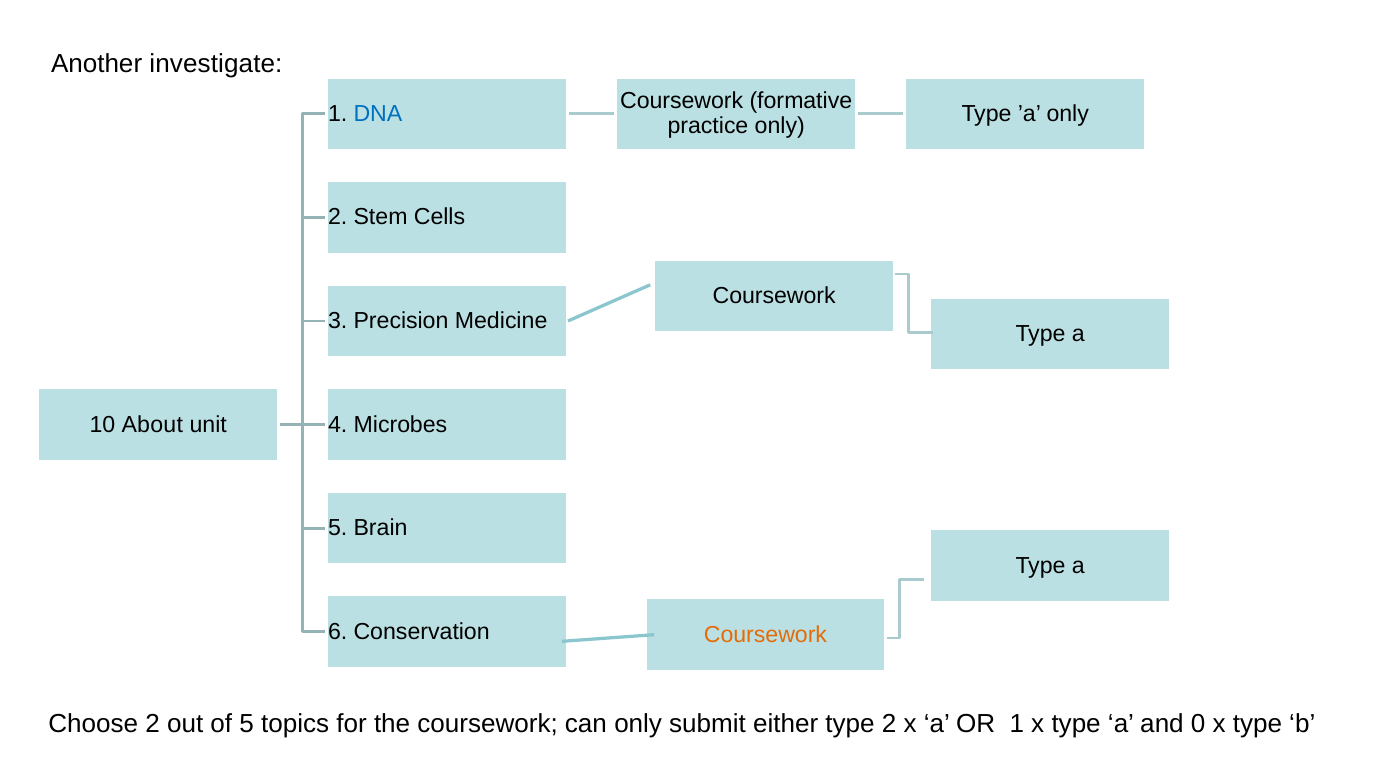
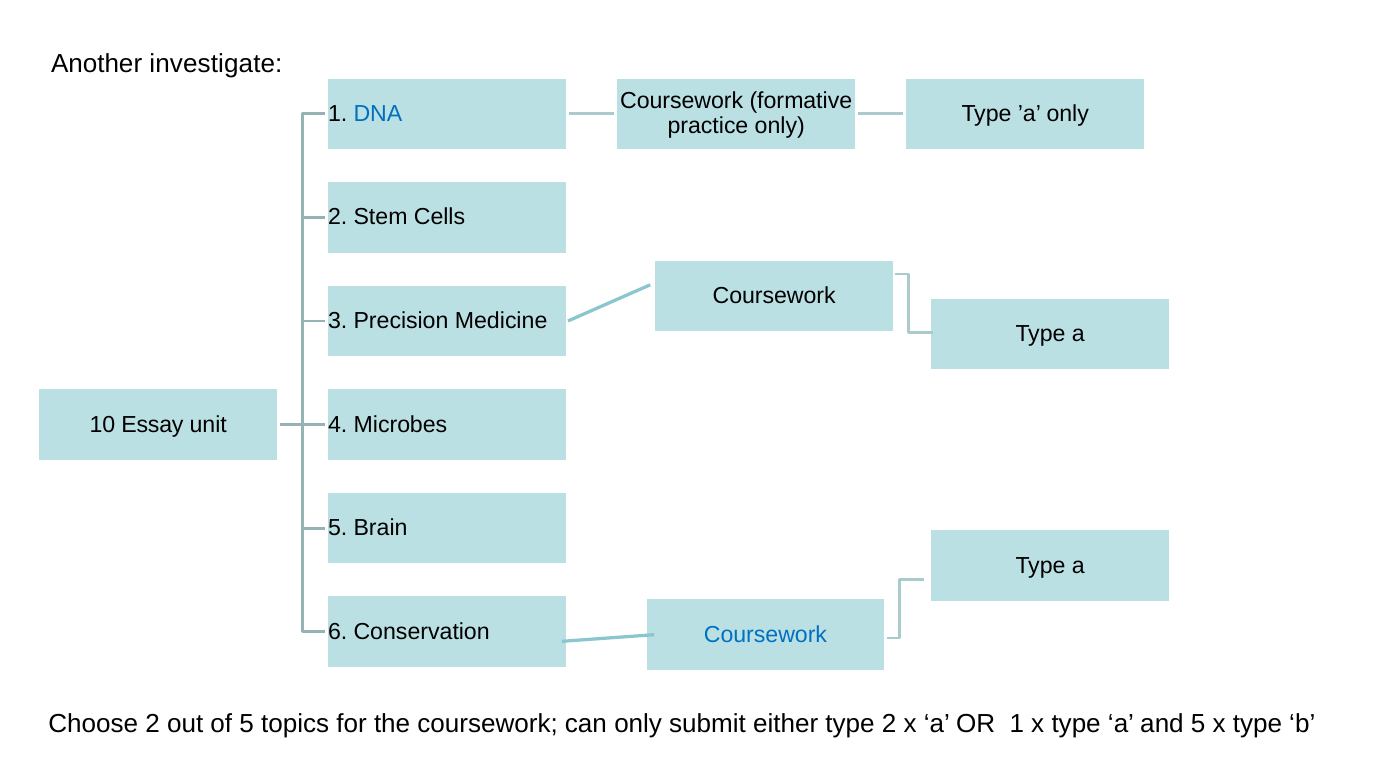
About: About -> Essay
Coursework at (765, 634) colour: orange -> blue
and 0: 0 -> 5
